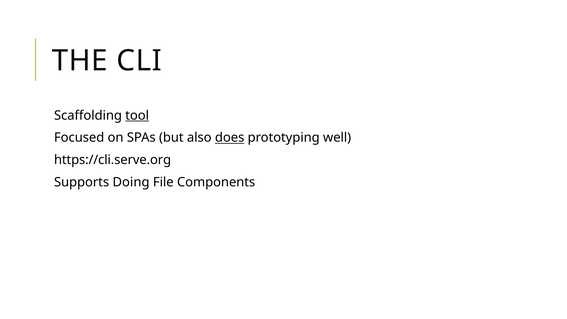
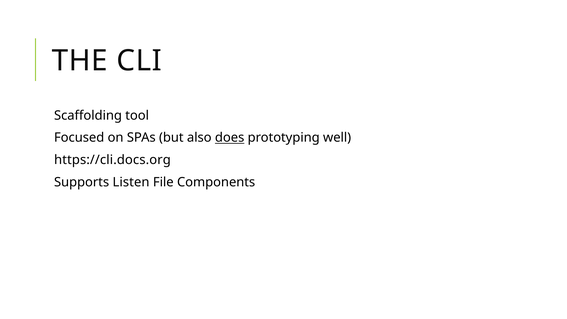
tool underline: present -> none
https://cli.serve.org: https://cli.serve.org -> https://cli.docs.org
Doing: Doing -> Listen
